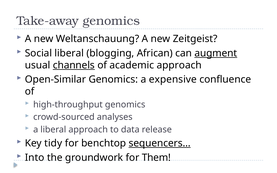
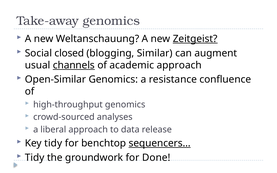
Zeitgeist underline: none -> present
Social liberal: liberal -> closed
African: African -> Similar
augment underline: present -> none
expensive: expensive -> resistance
Into at (35, 158): Into -> Tidy
Them: Them -> Done
